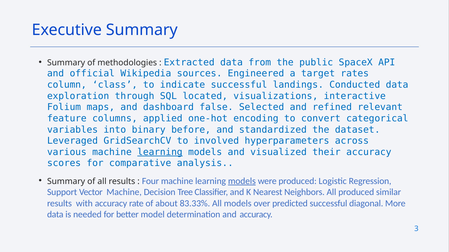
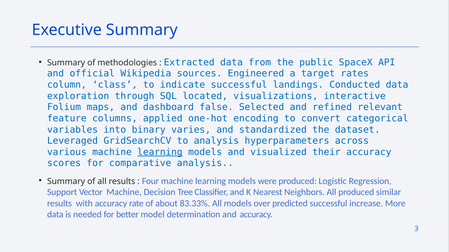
before: before -> varies
to involved: involved -> analysis
models at (242, 181) underline: present -> none
diagonal: diagonal -> increase
